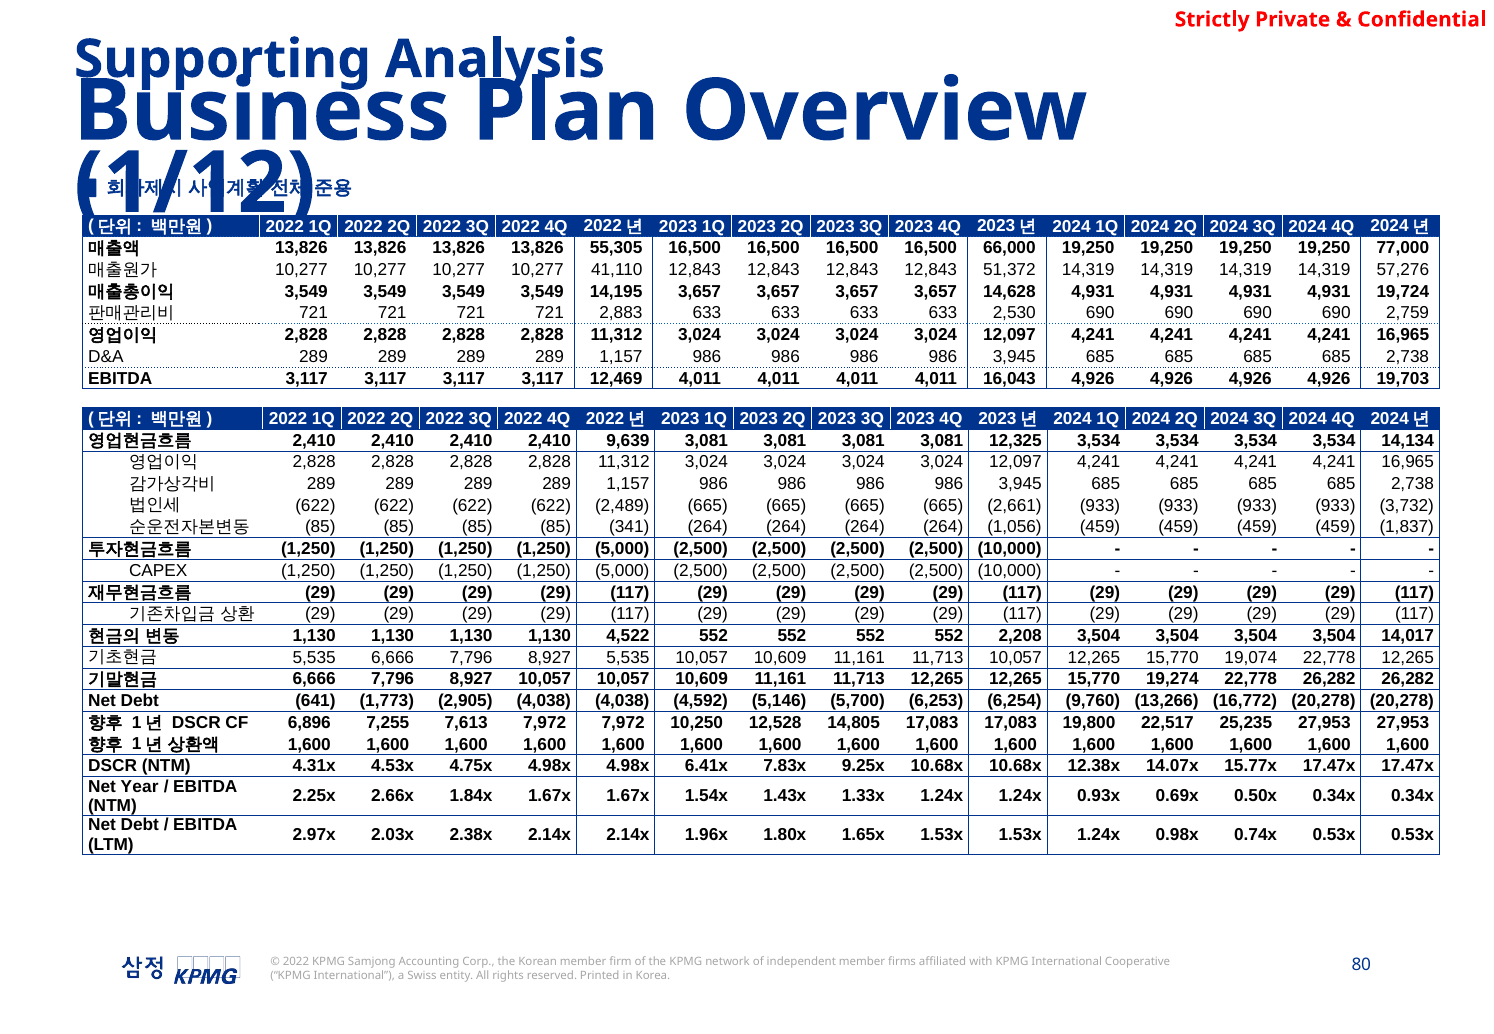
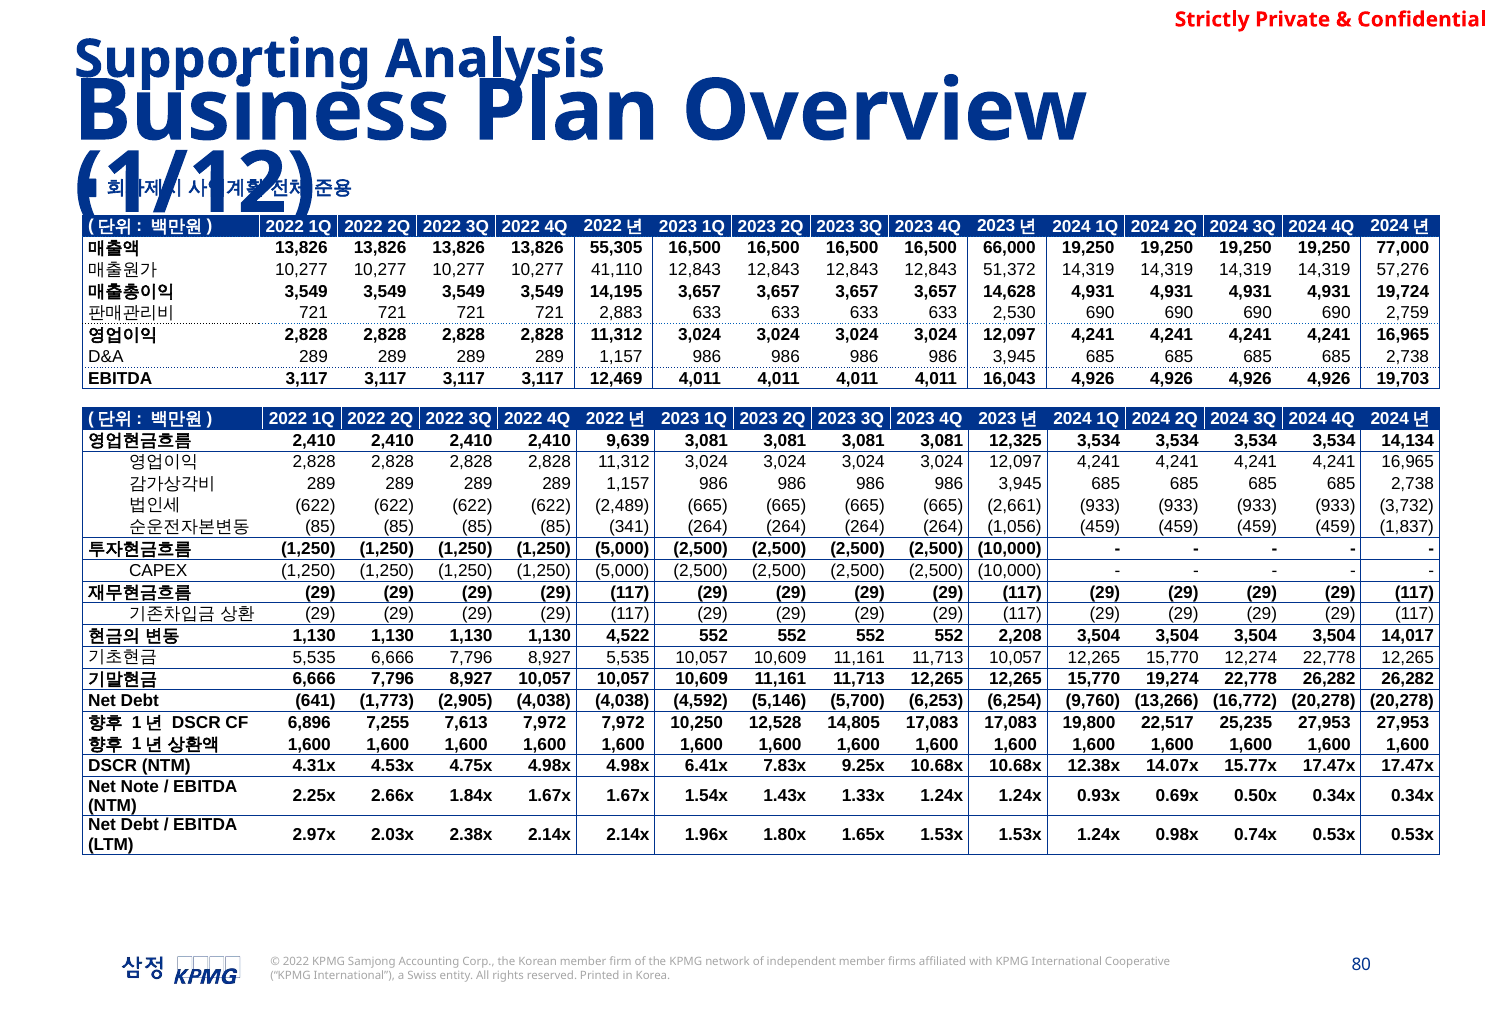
19,074: 19,074 -> 12,274
Year: Year -> Note
